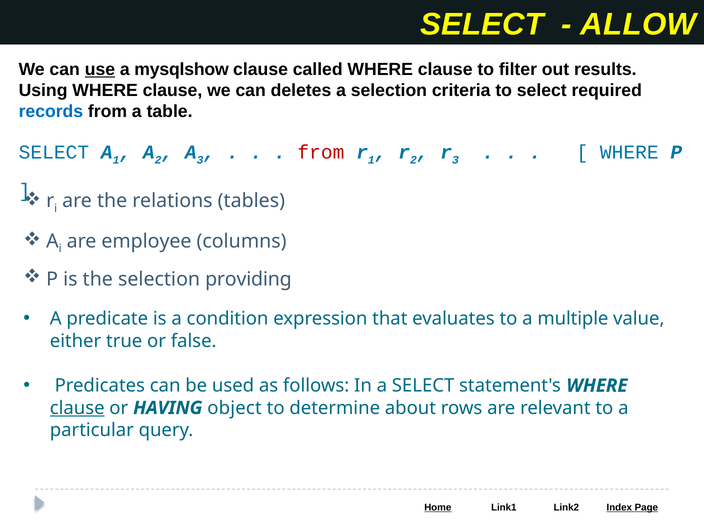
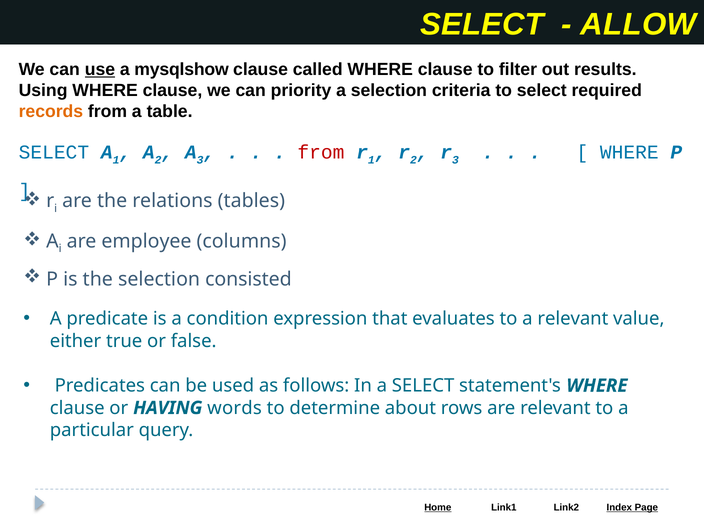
deletes: deletes -> priority
records colour: blue -> orange
providing: providing -> consisted
a multiple: multiple -> relevant
clause at (77, 408) underline: present -> none
object: object -> words
